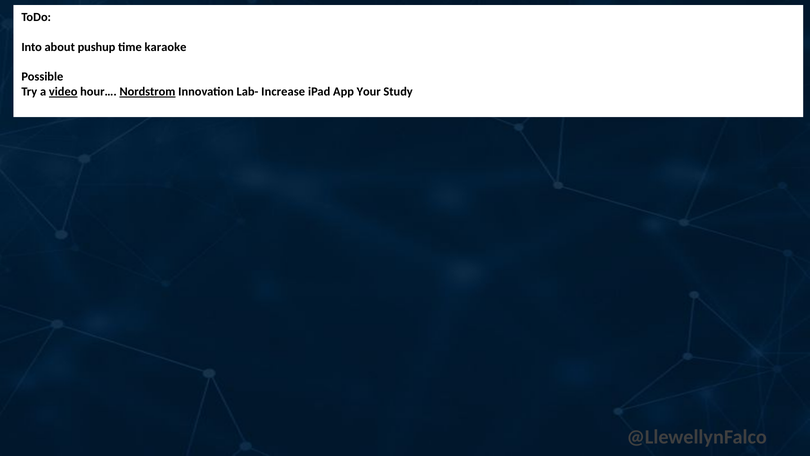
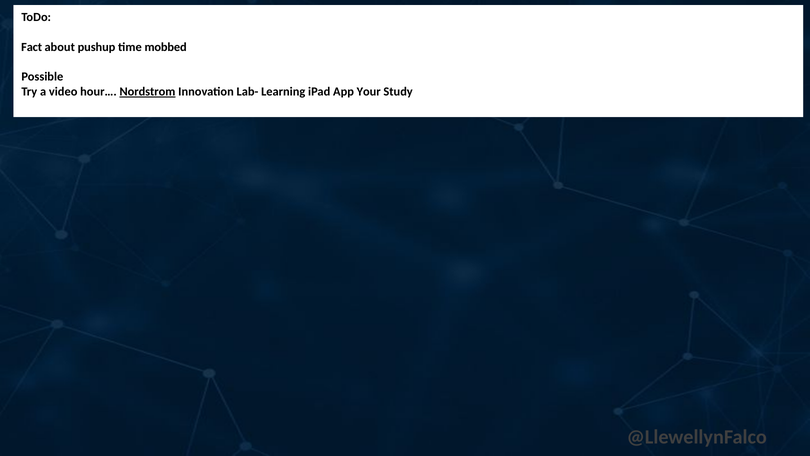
Into: Into -> Fact
karaoke: karaoke -> mobbed
video underline: present -> none
Increase: Increase -> Learning
